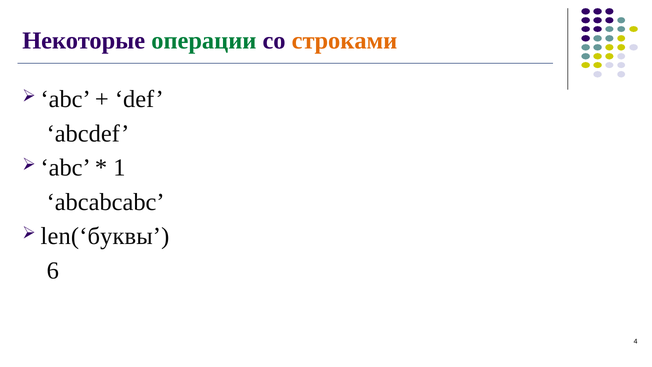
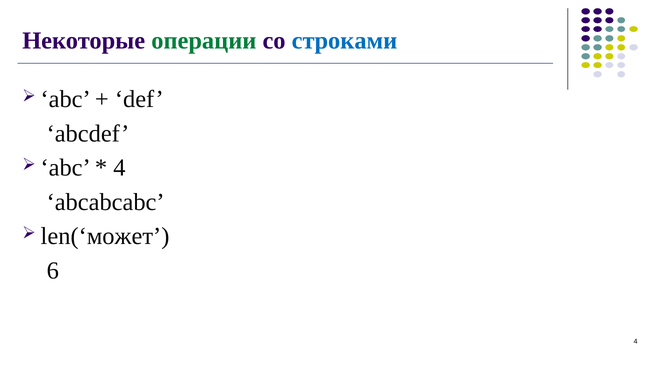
строками colour: orange -> blue
1 at (119, 168): 1 -> 4
len(‘буквы: len(‘буквы -> len(‘может
